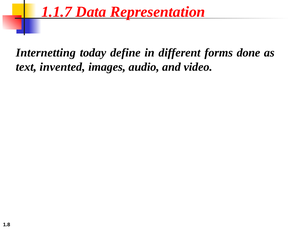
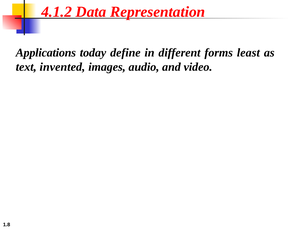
1.1.7: 1.1.7 -> 4.1.2
Internetting: Internetting -> Applications
done: done -> least
